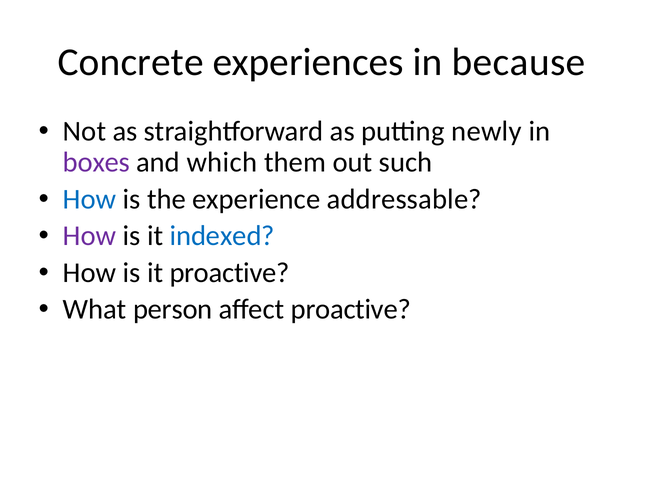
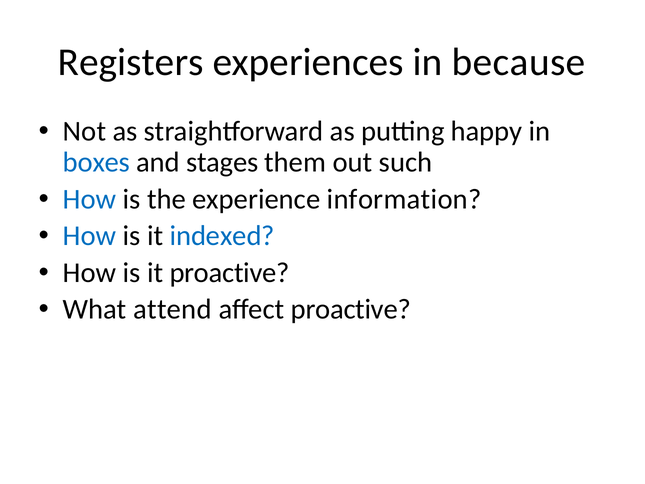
Concrete: Concrete -> Registers
newly: newly -> happy
boxes colour: purple -> blue
which: which -> stages
addressable: addressable -> information
How at (90, 236) colour: purple -> blue
person: person -> attend
